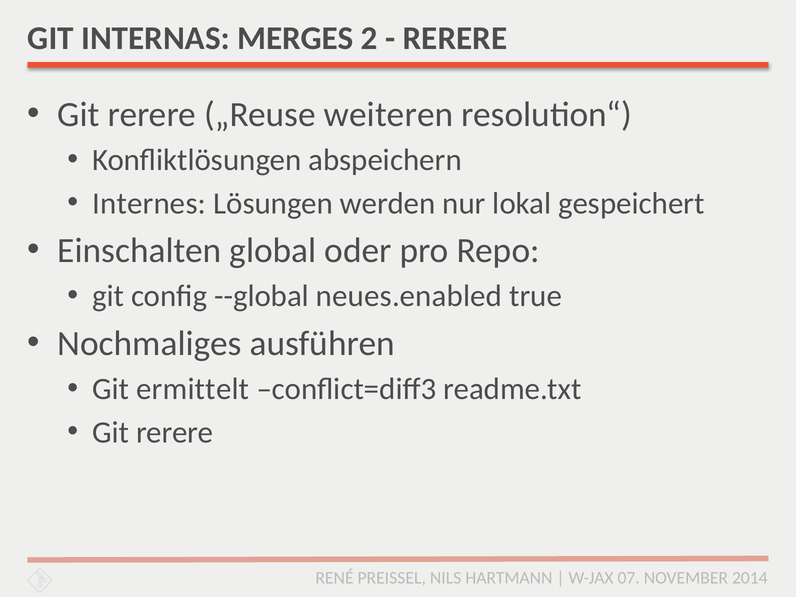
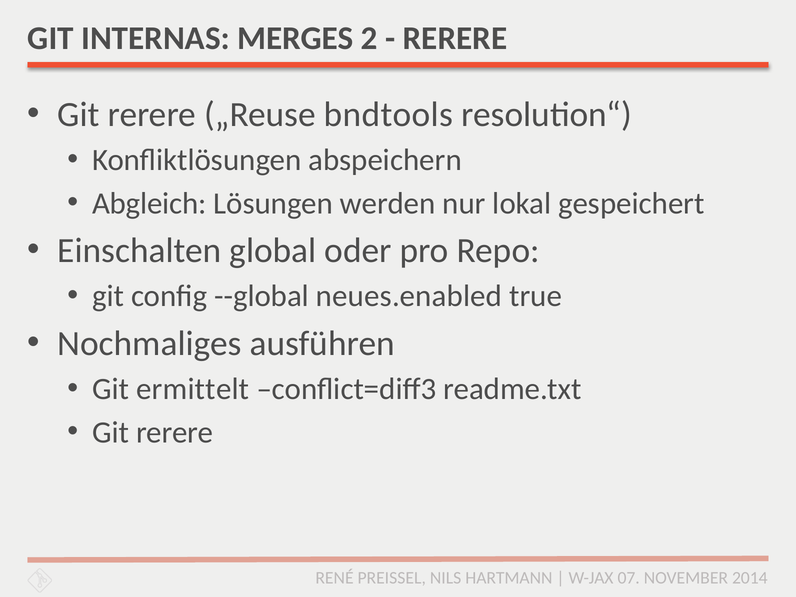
weiteren: weiteren -> bndtools
Internes: Internes -> Abgleich
